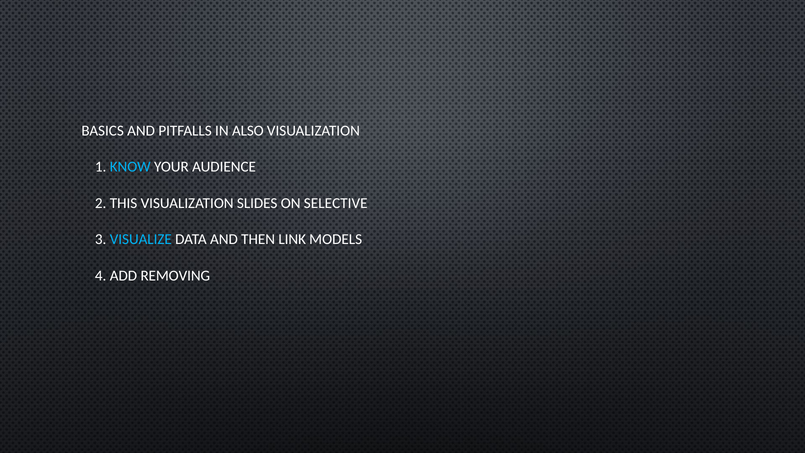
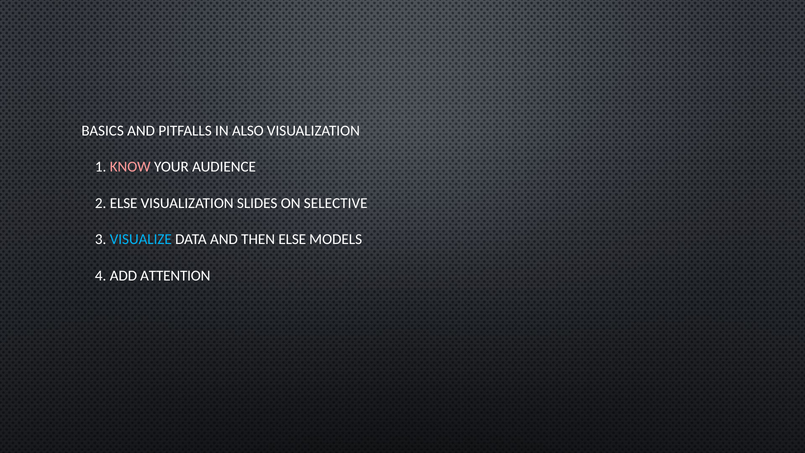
KNOW colour: light blue -> pink
2 THIS: THIS -> ELSE
THEN LINK: LINK -> ELSE
REMOVING: REMOVING -> ATTENTION
